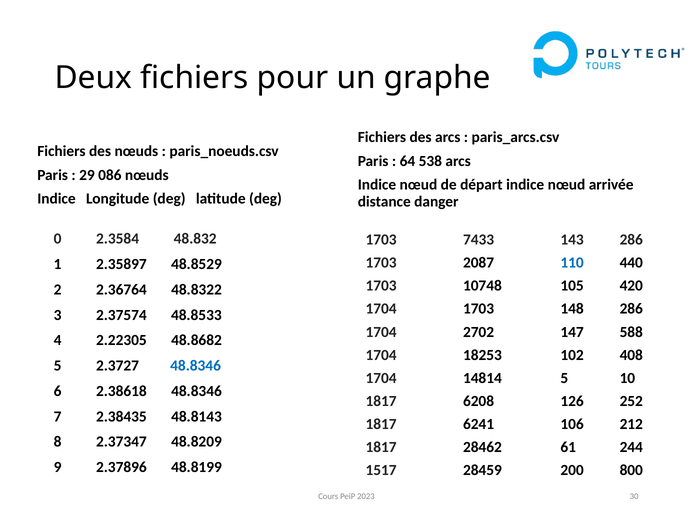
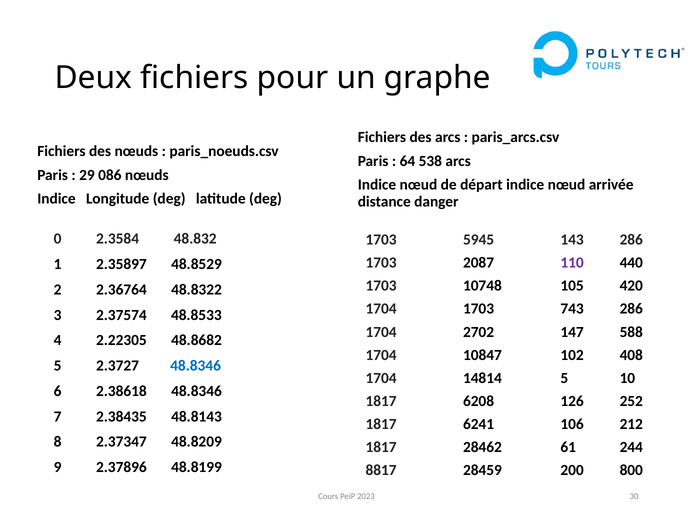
7433: 7433 -> 5945
110 colour: blue -> purple
148: 148 -> 743
18253: 18253 -> 10847
1517: 1517 -> 8817
